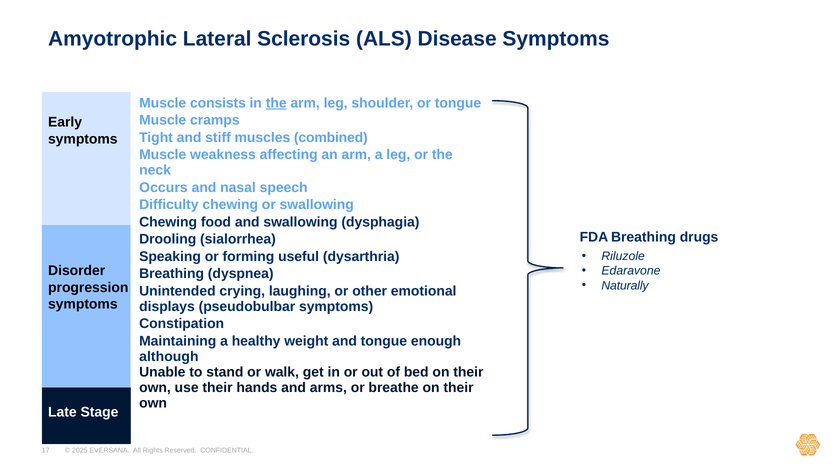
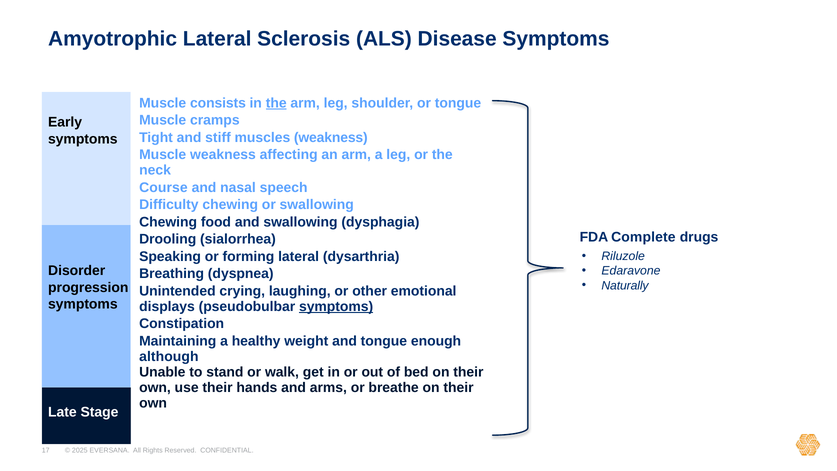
muscles combined: combined -> weakness
Occurs: Occurs -> Course
FDA Breathing: Breathing -> Complete
forming useful: useful -> lateral
symptoms at (336, 306) underline: none -> present
